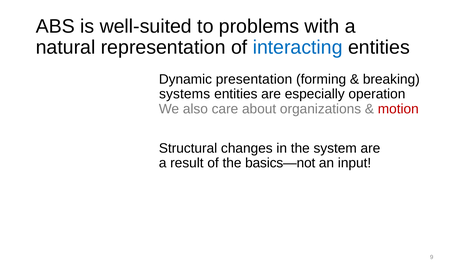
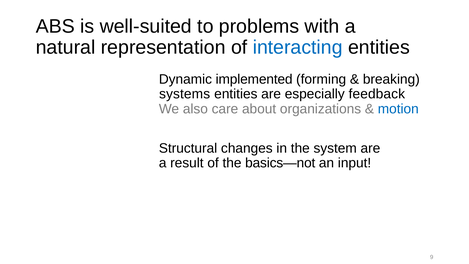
presentation: presentation -> implemented
operation: operation -> feedback
motion colour: red -> blue
